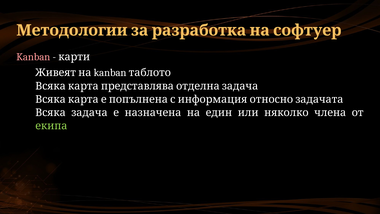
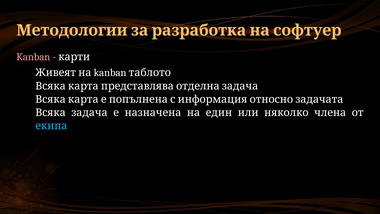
екипа colour: light green -> light blue
